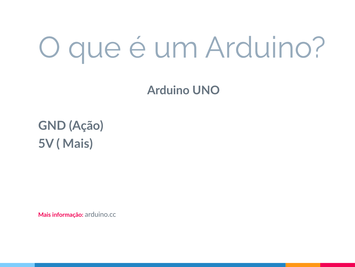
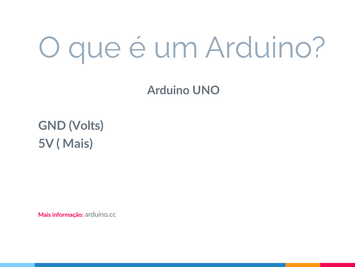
Ação: Ação -> Volts
